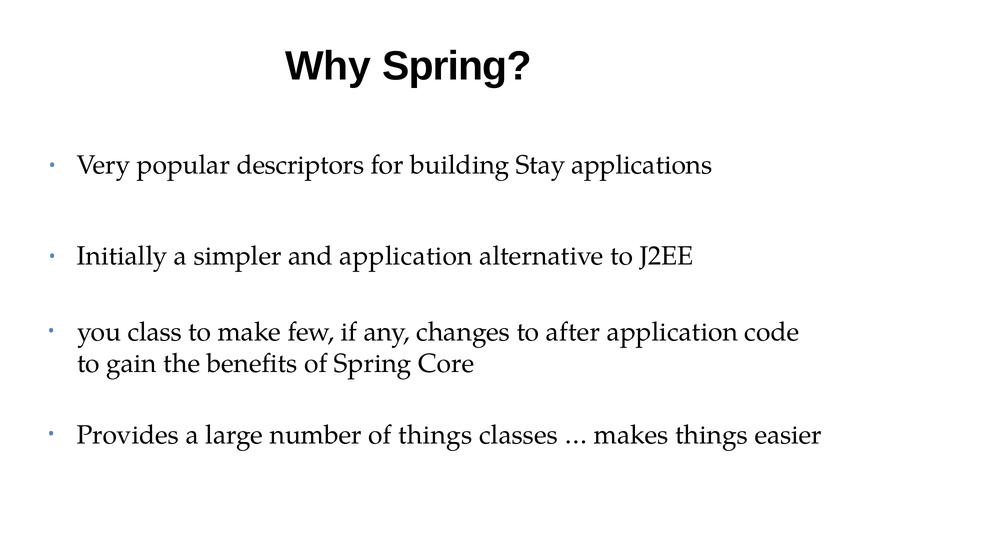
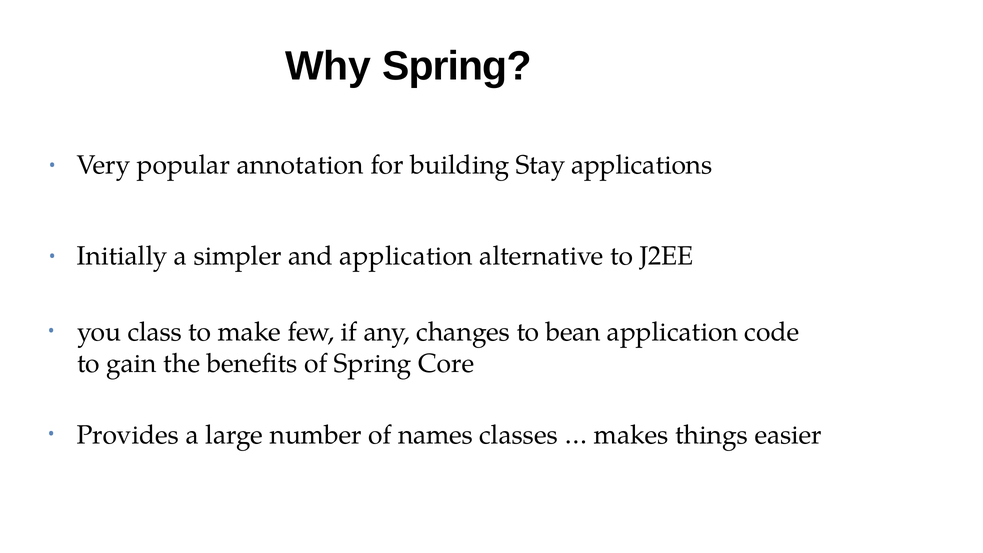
descriptors: descriptors -> annotation
after: after -> bean
of things: things -> names
